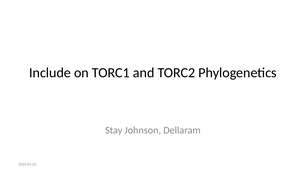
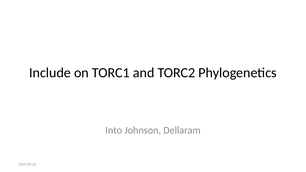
Stay: Stay -> Into
